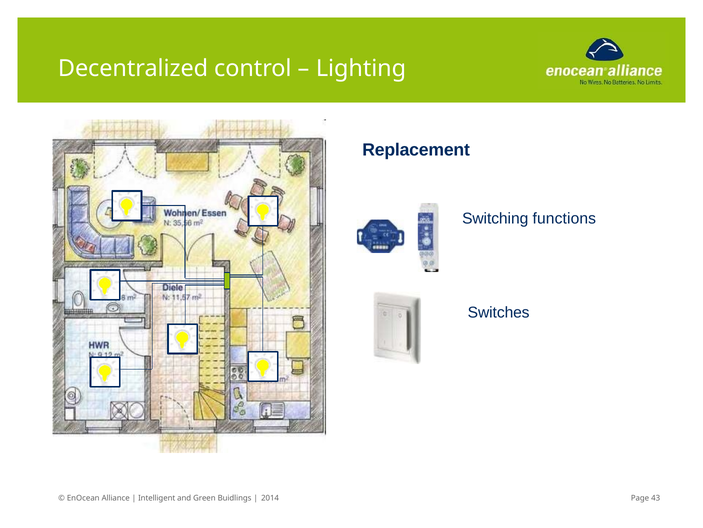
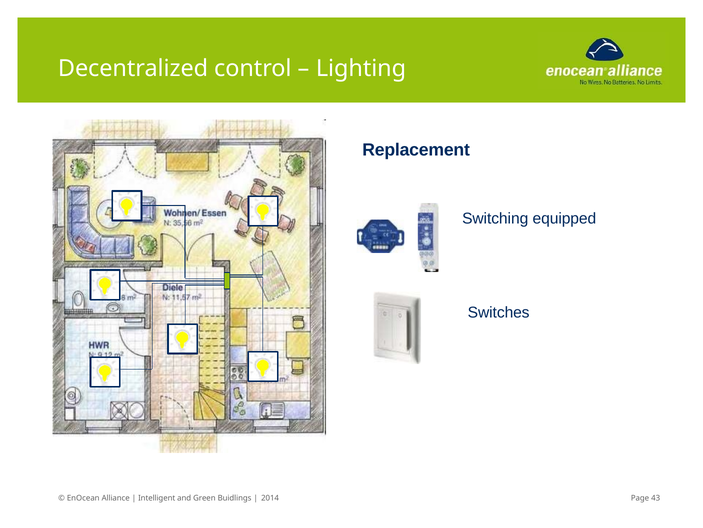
functions: functions -> equipped
